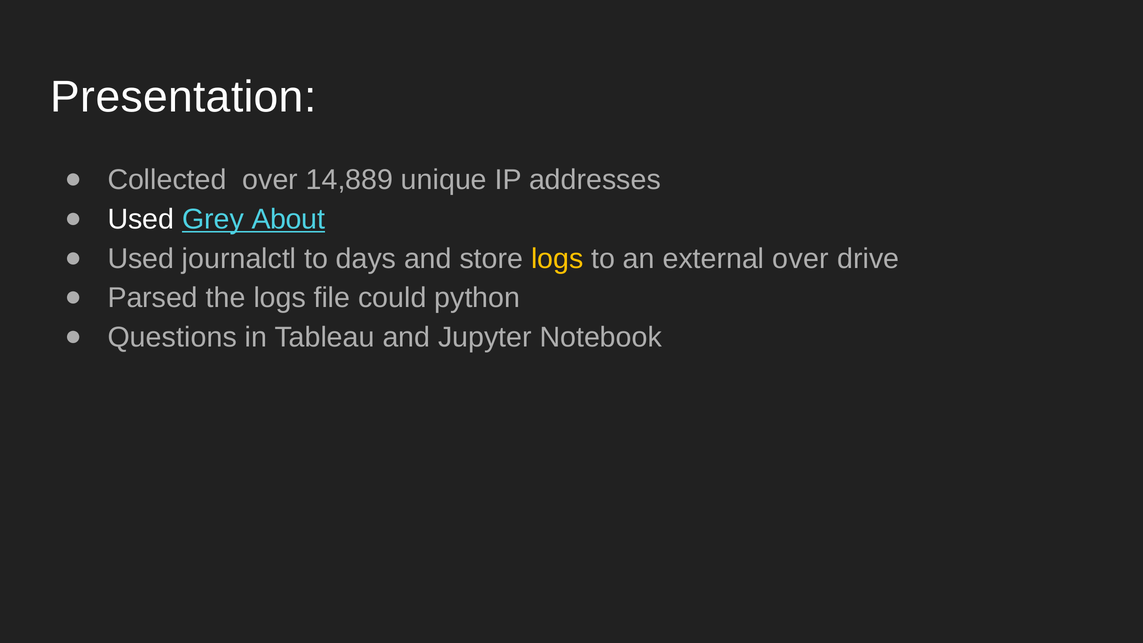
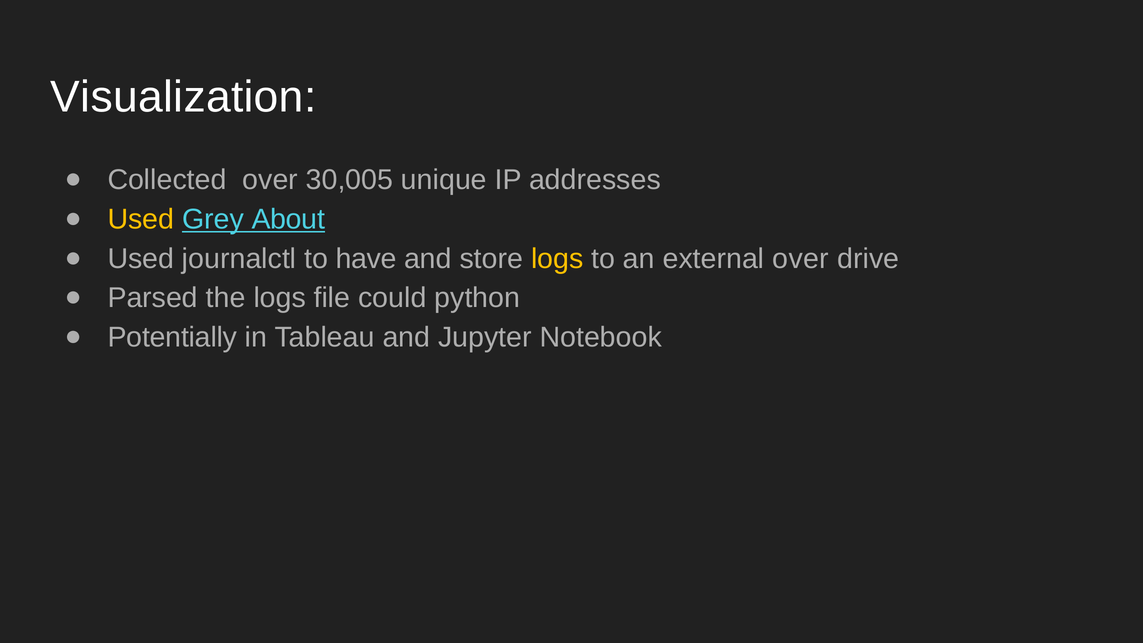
Presentation: Presentation -> Visualization
14,889: 14,889 -> 30,005
Used at (141, 219) colour: white -> yellow
days: days -> have
Questions: Questions -> Potentially
